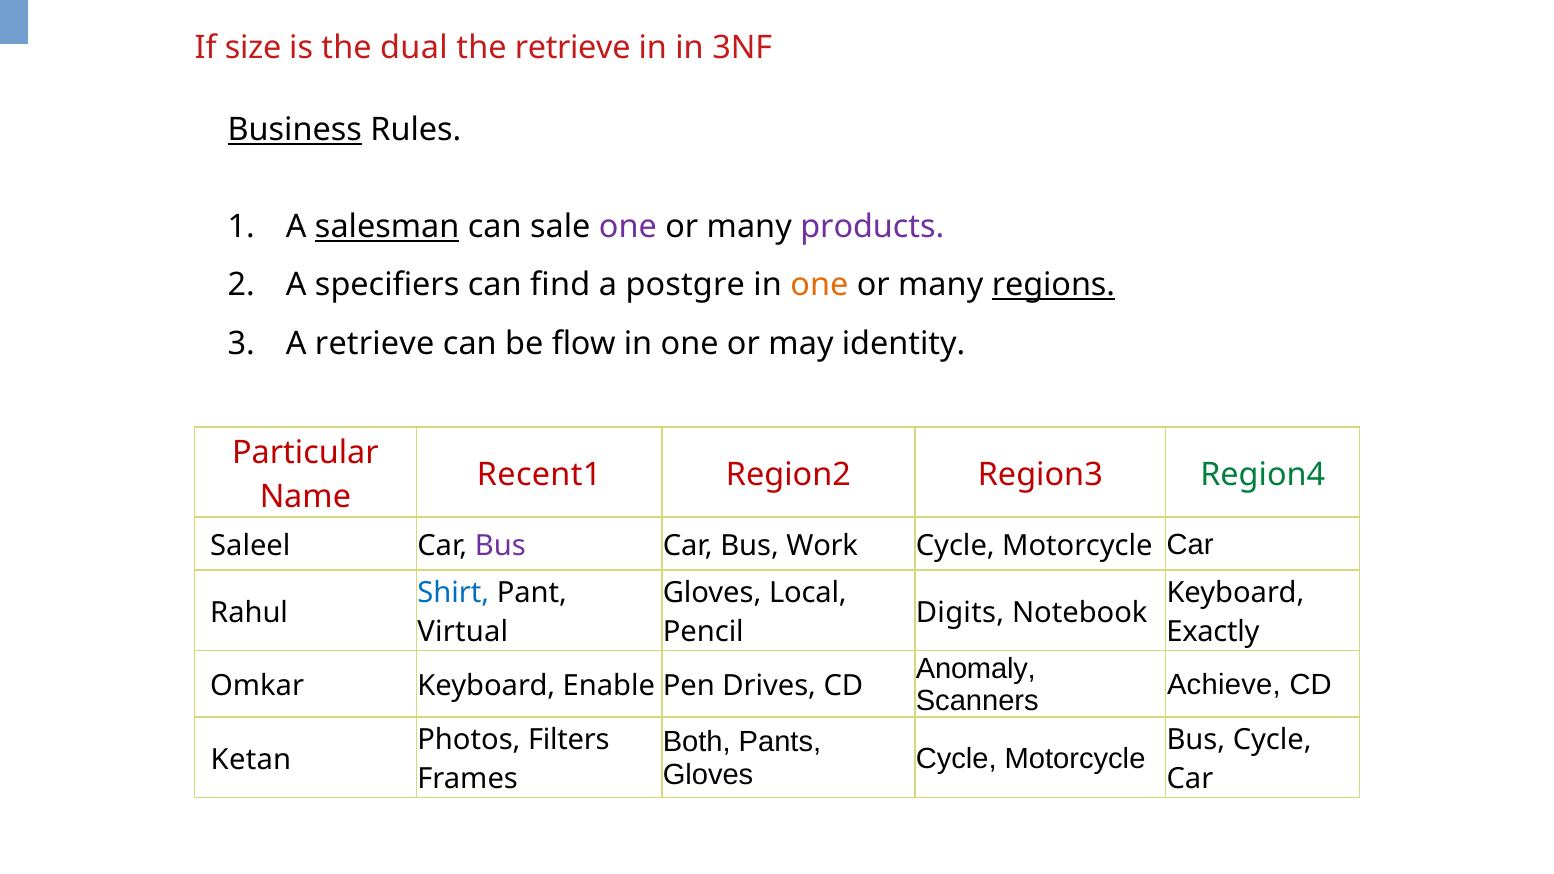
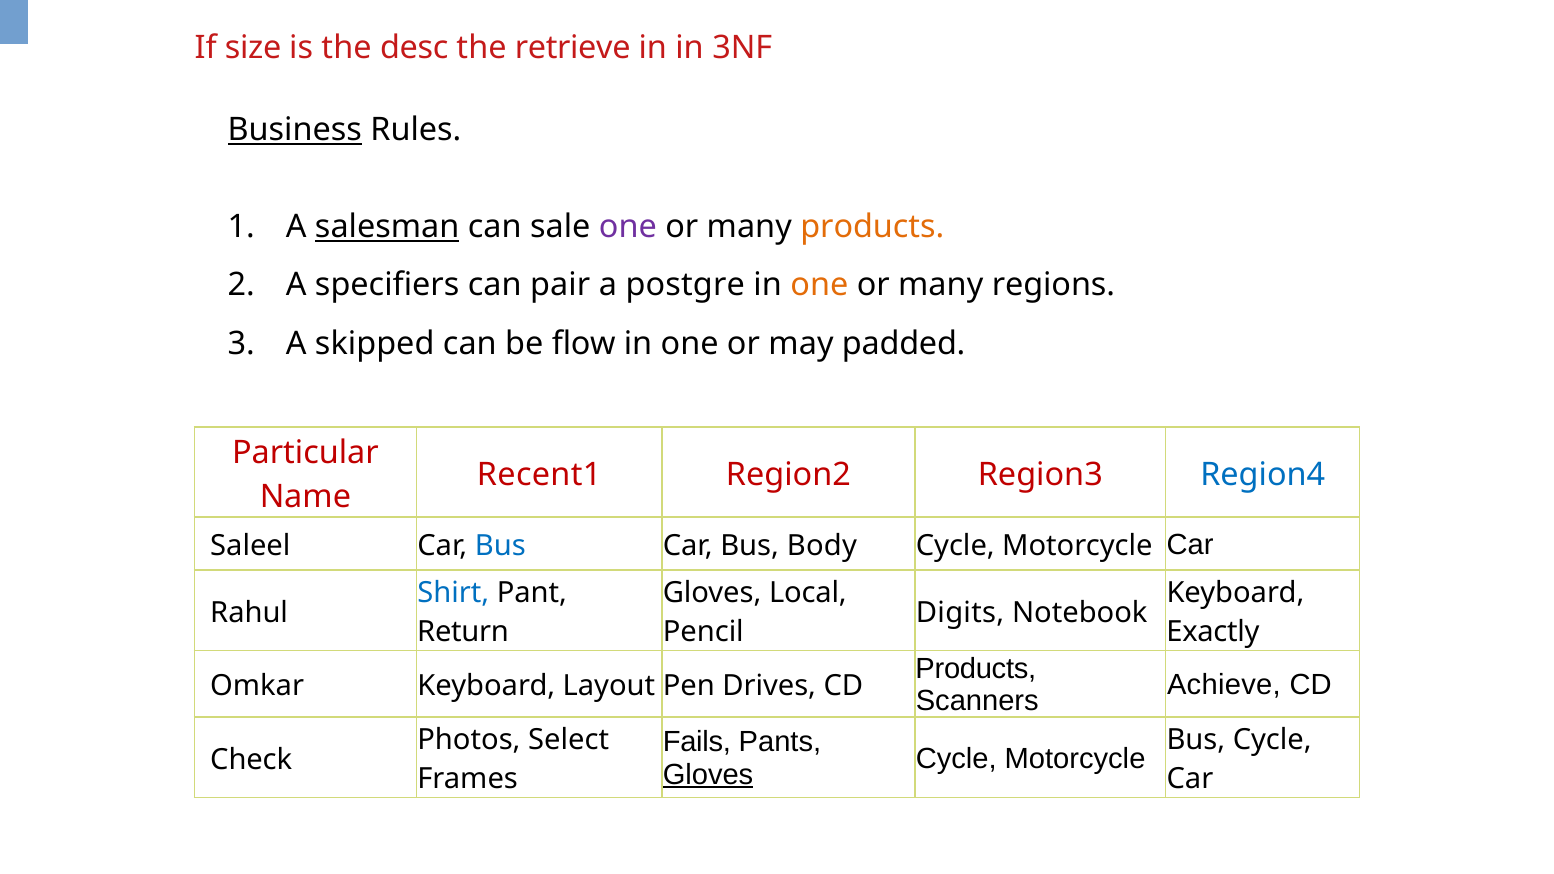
dual: dual -> desc
products at (872, 227) colour: purple -> orange
find: find -> pair
regions underline: present -> none
A retrieve: retrieve -> skipped
identity: identity -> padded
Region4 colour: green -> blue
Bus at (500, 546) colour: purple -> blue
Work: Work -> Body
Virtual: Virtual -> Return
Anomaly at (976, 669): Anomaly -> Products
Enable: Enable -> Layout
Both: Both -> Fails
Filters: Filters -> Select
Ketan: Ketan -> Check
Gloves at (708, 775) underline: none -> present
